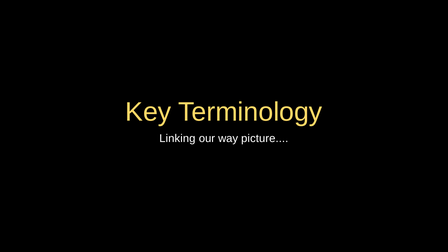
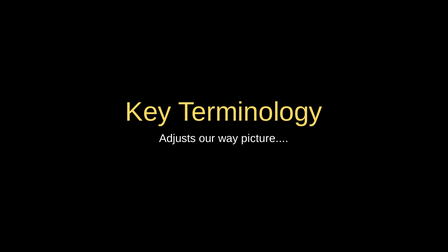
Linking: Linking -> Adjusts
